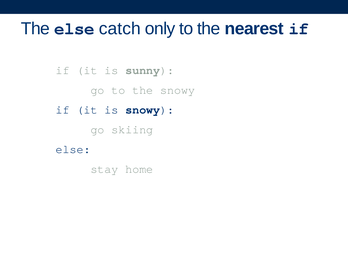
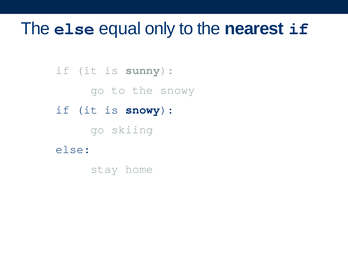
catch: catch -> equal
